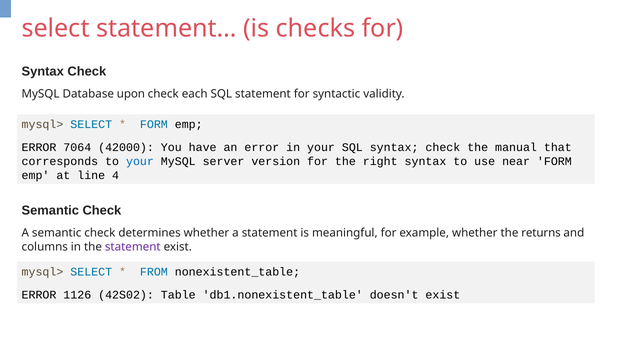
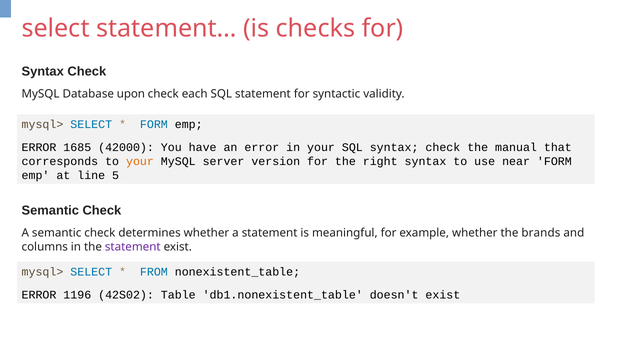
7064: 7064 -> 1685
your at (140, 162) colour: blue -> orange
4: 4 -> 5
returns: returns -> brands
1126: 1126 -> 1196
